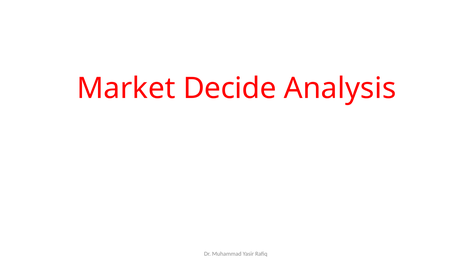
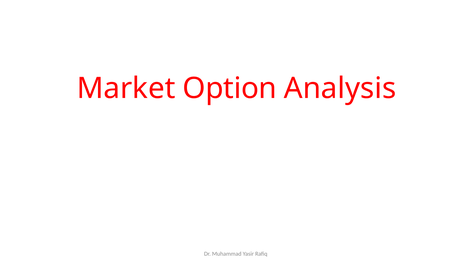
Decide: Decide -> Option
